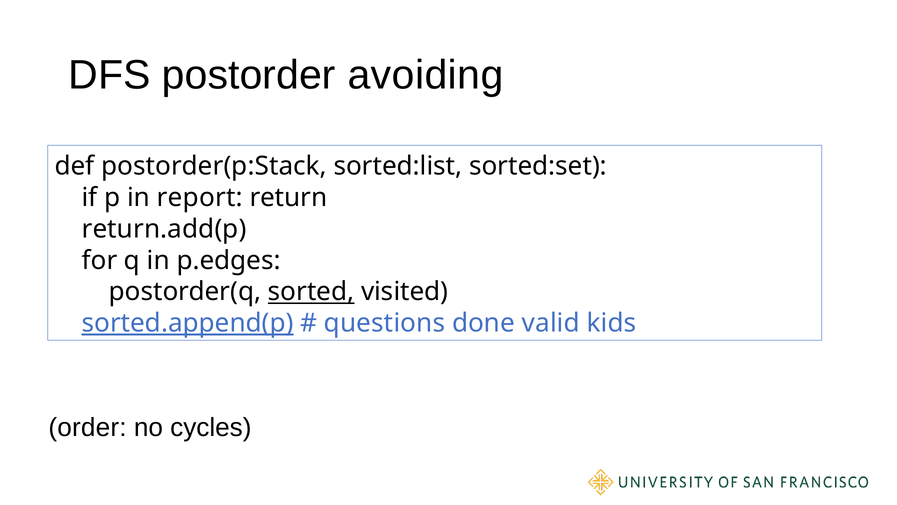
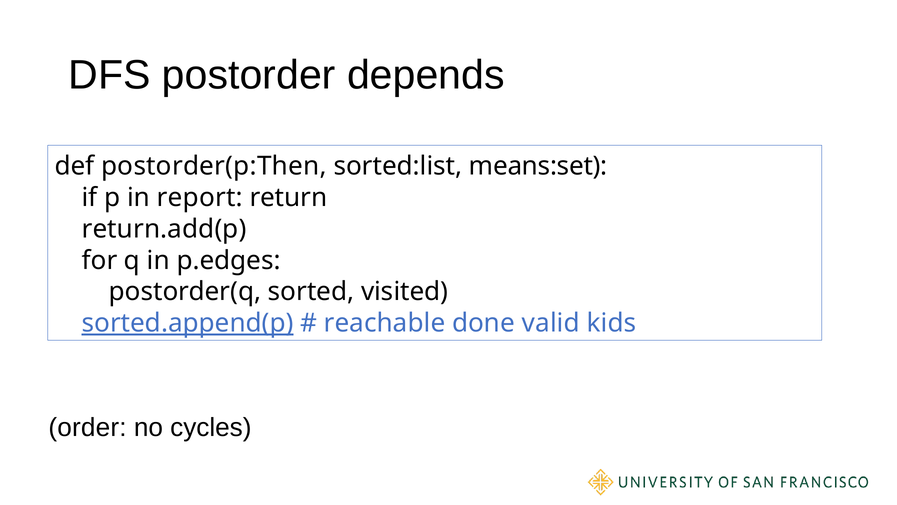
avoiding: avoiding -> depends
postorder(p:Stack: postorder(p:Stack -> postorder(p:Then
sorted:set: sorted:set -> means:set
sorted underline: present -> none
questions: questions -> reachable
